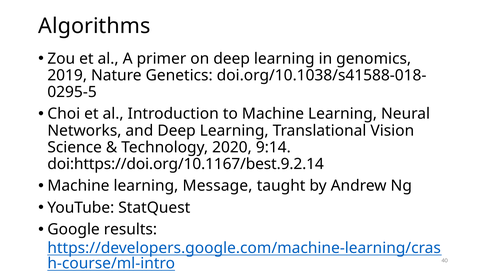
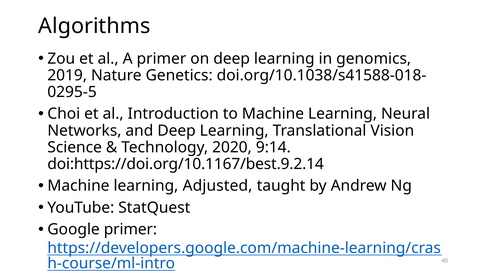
Message: Message -> Adjusted
Google results: results -> primer
